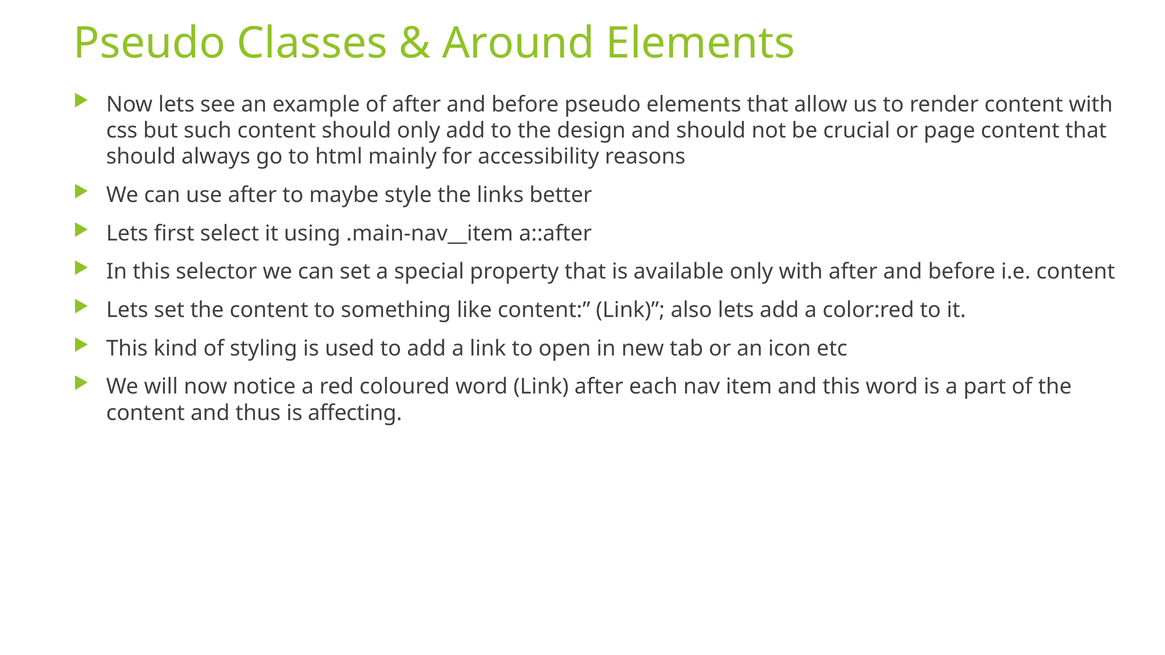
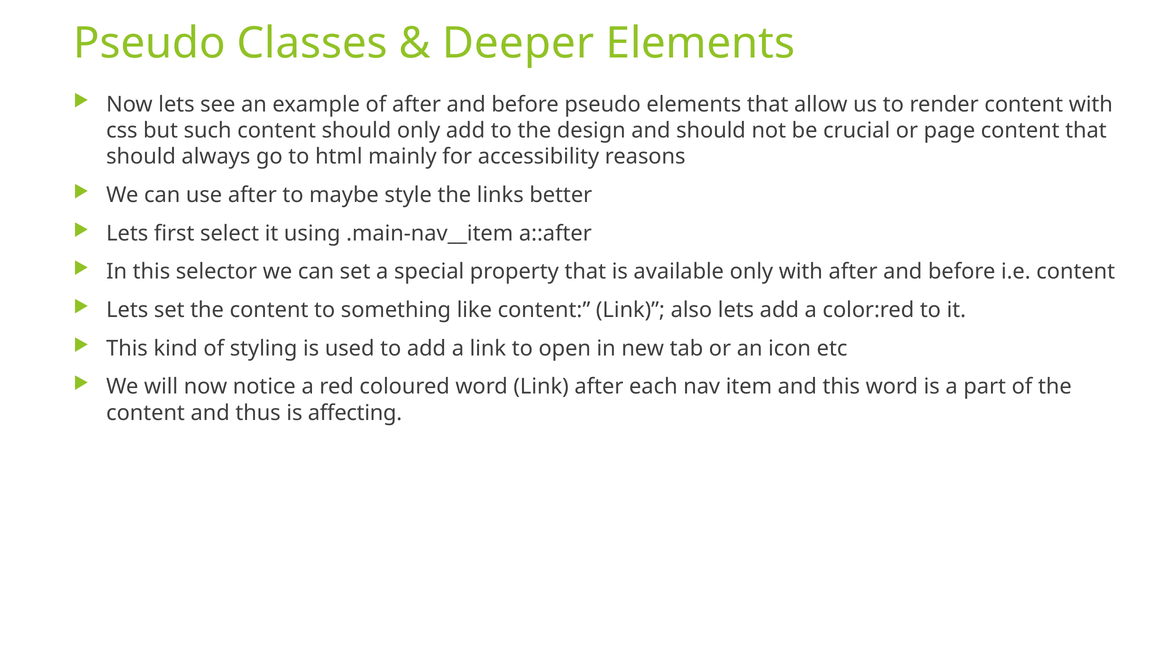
Around: Around -> Deeper
